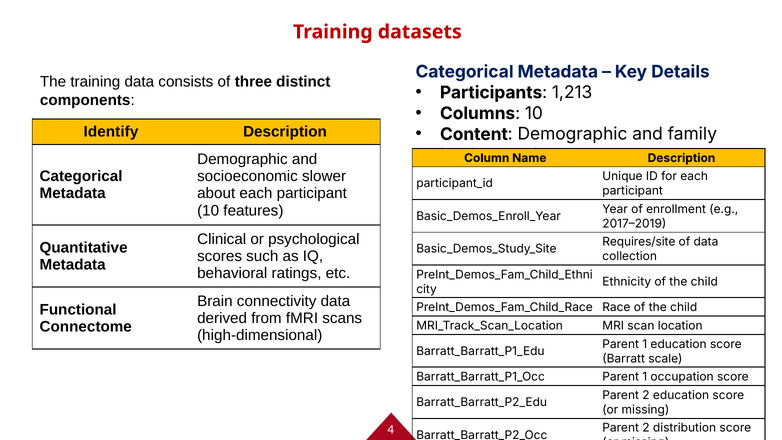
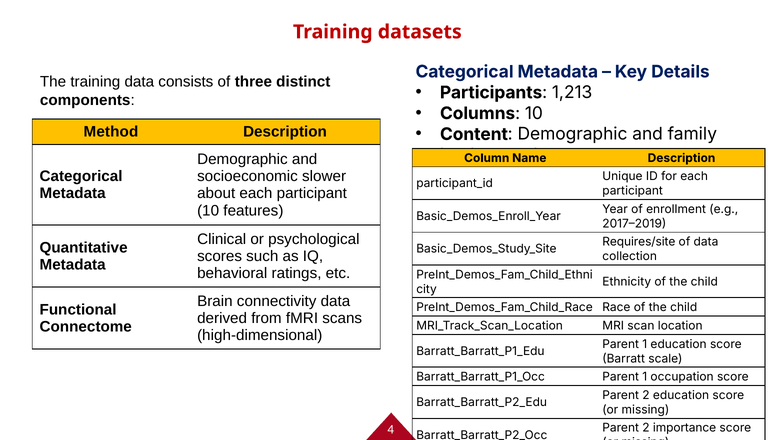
Identify: Identify -> Method
distribution: distribution -> importance
